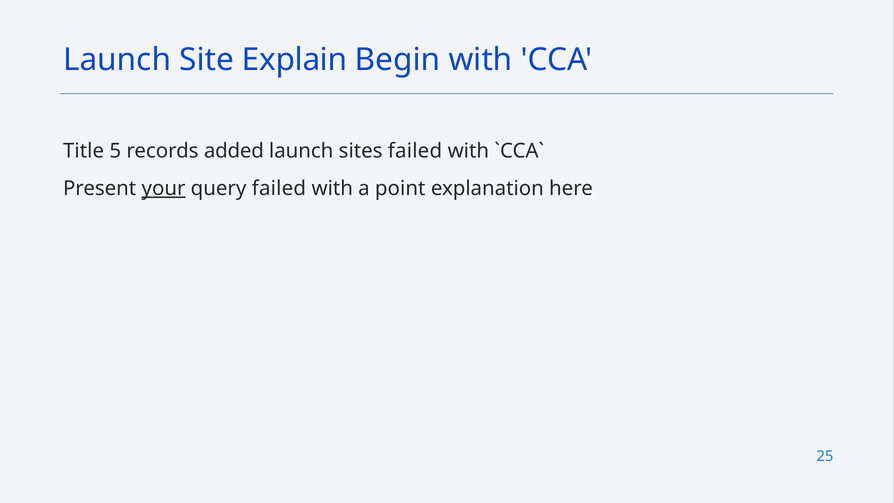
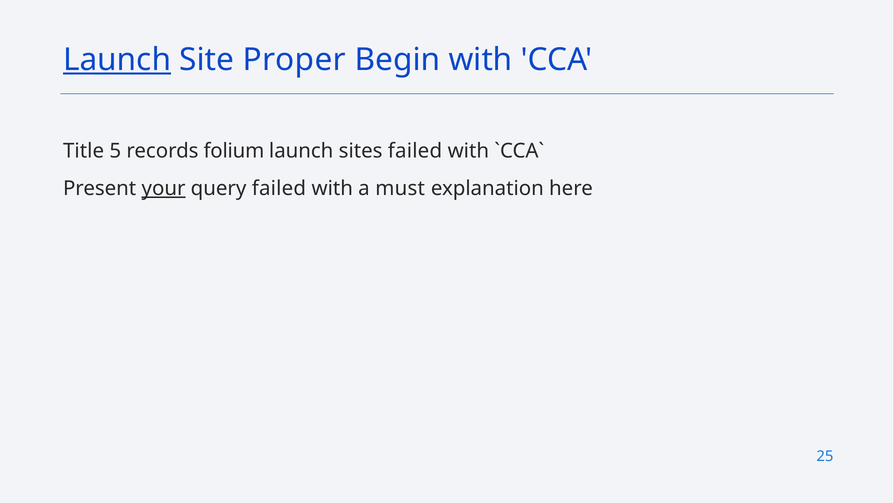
Launch at (117, 60) underline: none -> present
Explain: Explain -> Proper
added: added -> folium
point: point -> must
